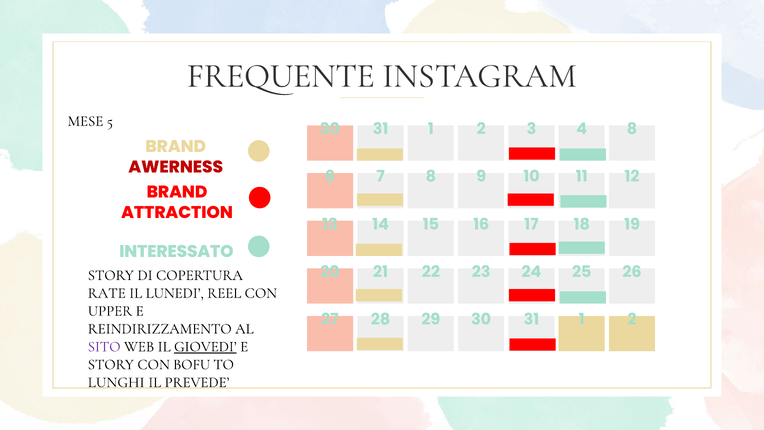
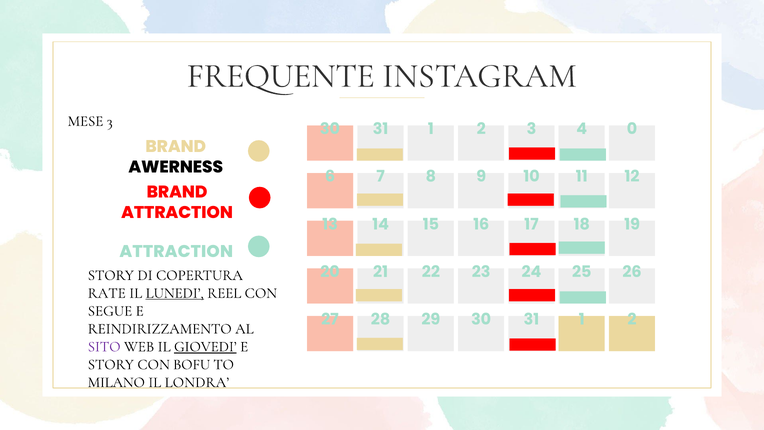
MESE 5: 5 -> 3
4 8: 8 -> 0
AWERNESS colour: red -> black
INTERESSATO at (176, 251): INTERESSATO -> ATTRACTION
LUNEDI underline: none -> present
UPPER: UPPER -> SEGUE
LUNGHI: LUNGHI -> MILANO
PREVEDE: PREVEDE -> LONDRA
